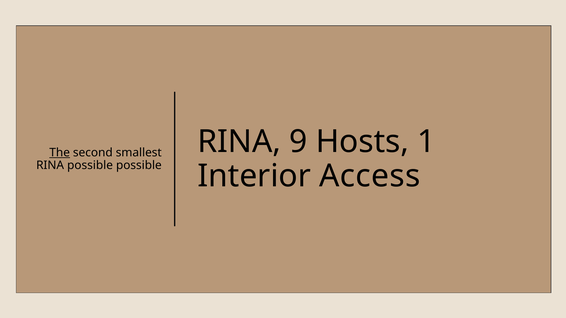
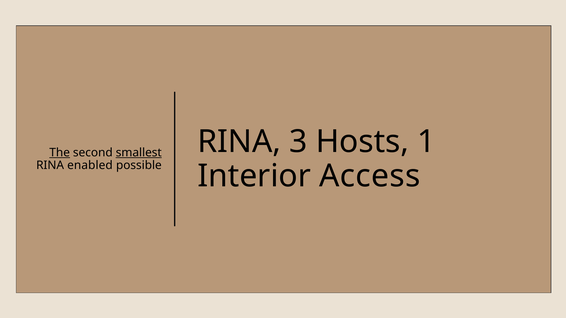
9: 9 -> 3
smallest underline: none -> present
RINA possible: possible -> enabled
